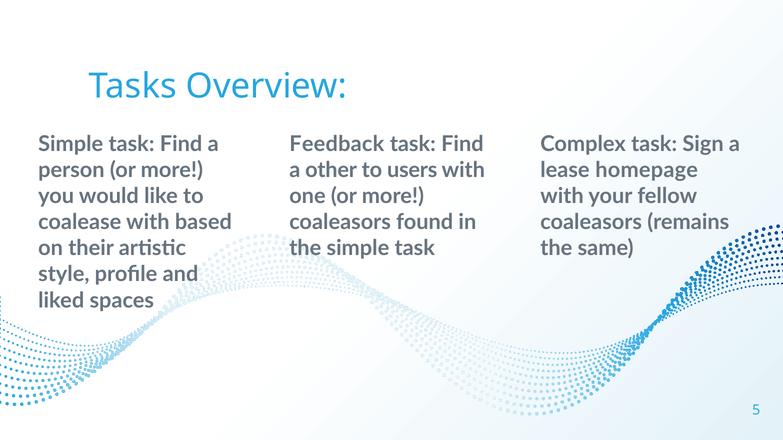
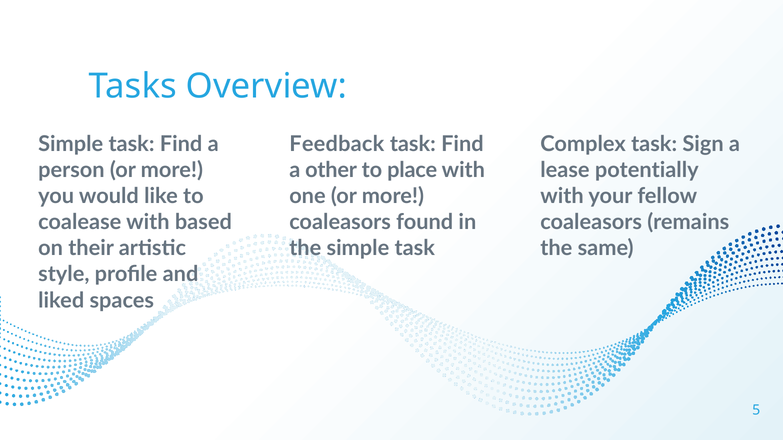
users: users -> place
homepage: homepage -> potentially
